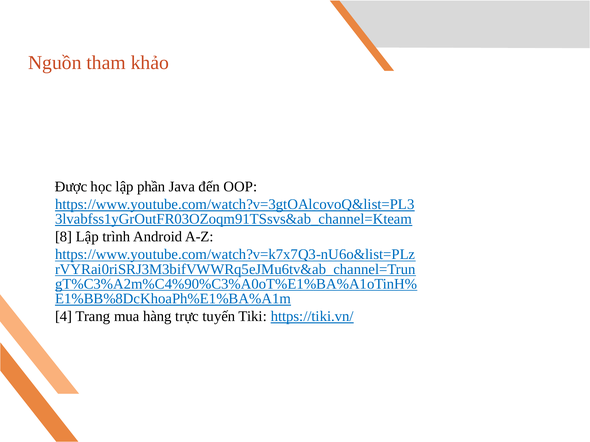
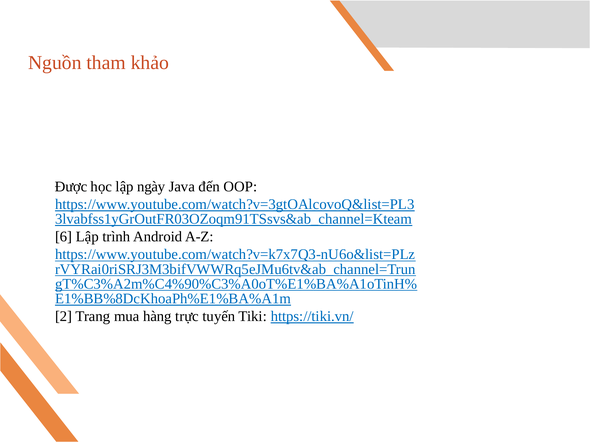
phần: phần -> ngày
8: 8 -> 6
4: 4 -> 2
